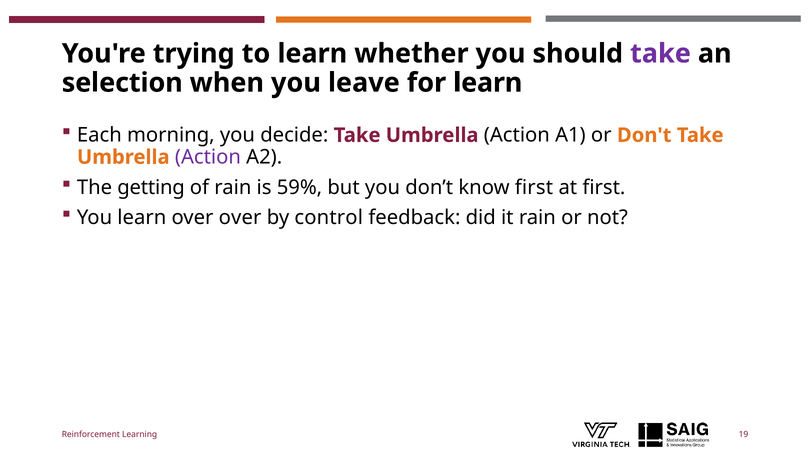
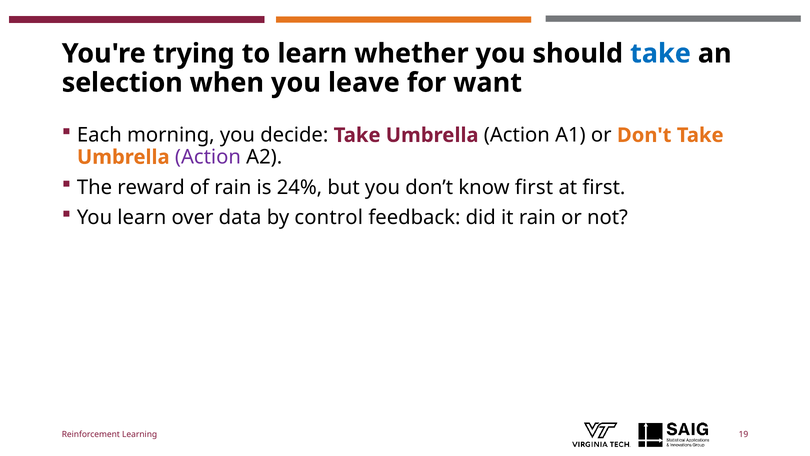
take at (660, 54) colour: purple -> blue
for learn: learn -> want
getting: getting -> reward
59%: 59% -> 24%
over over: over -> data
